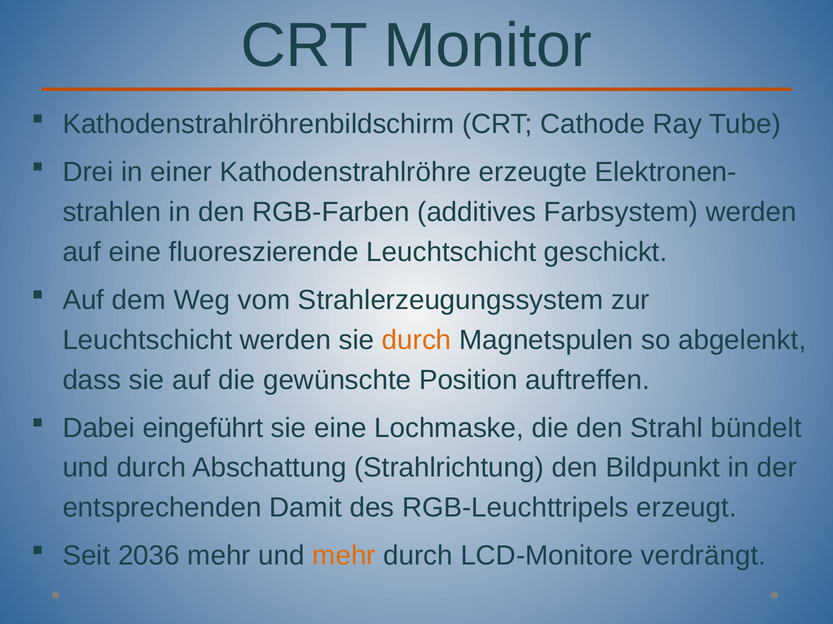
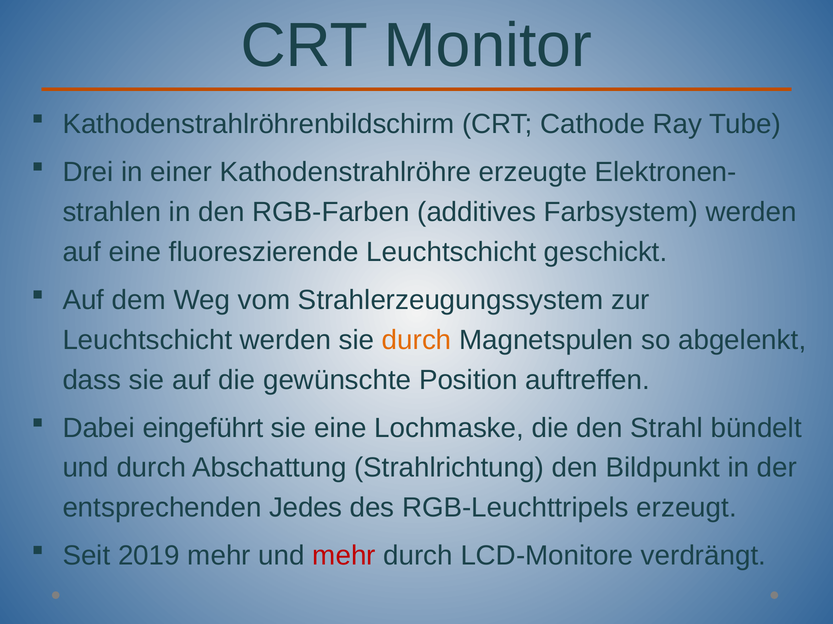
Damit: Damit -> Jedes
2036: 2036 -> 2019
mehr at (344, 556) colour: orange -> red
